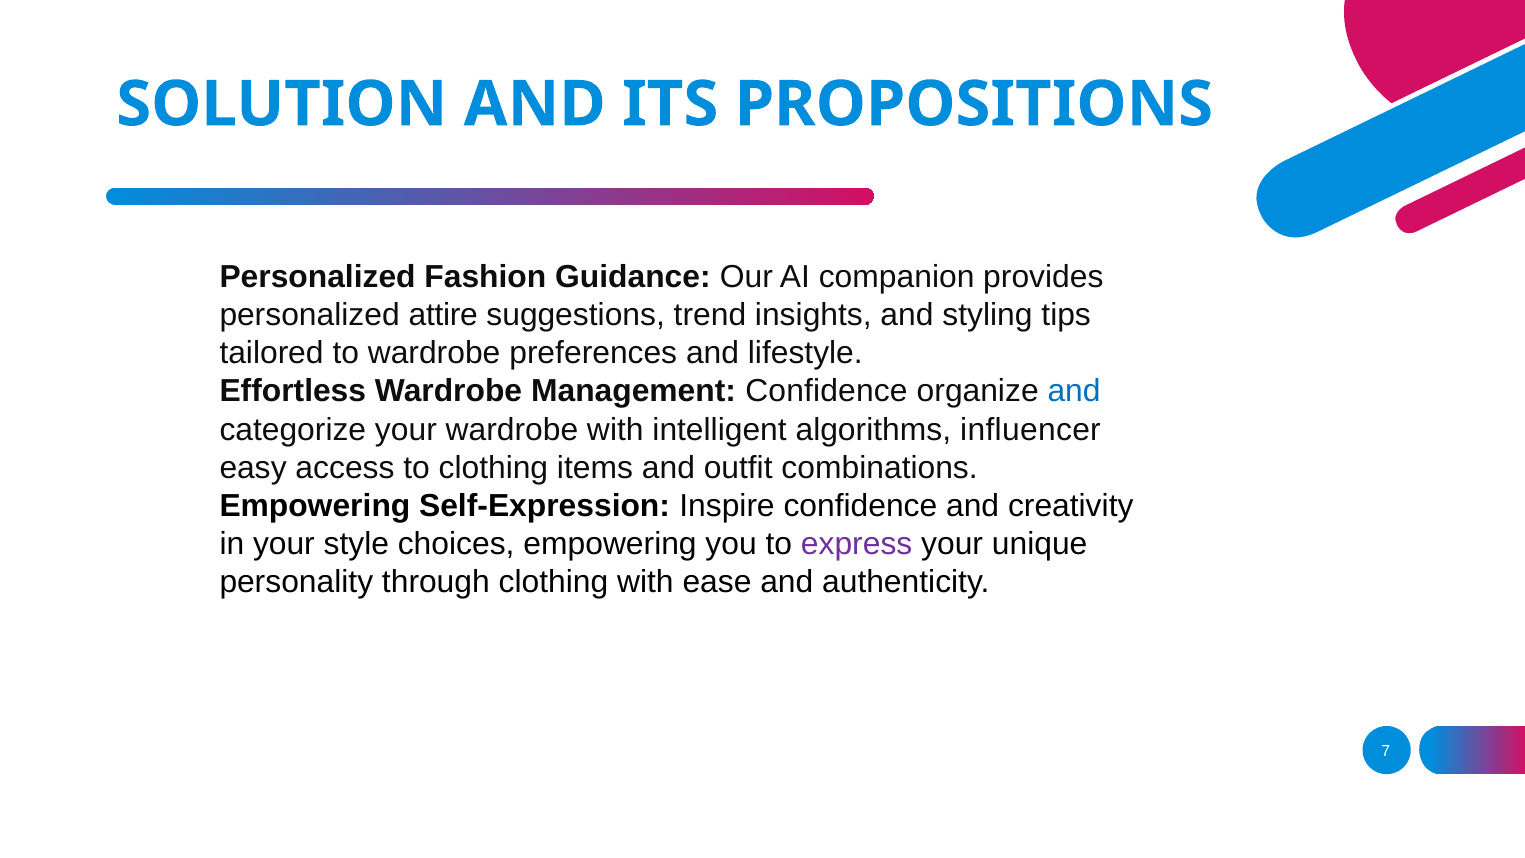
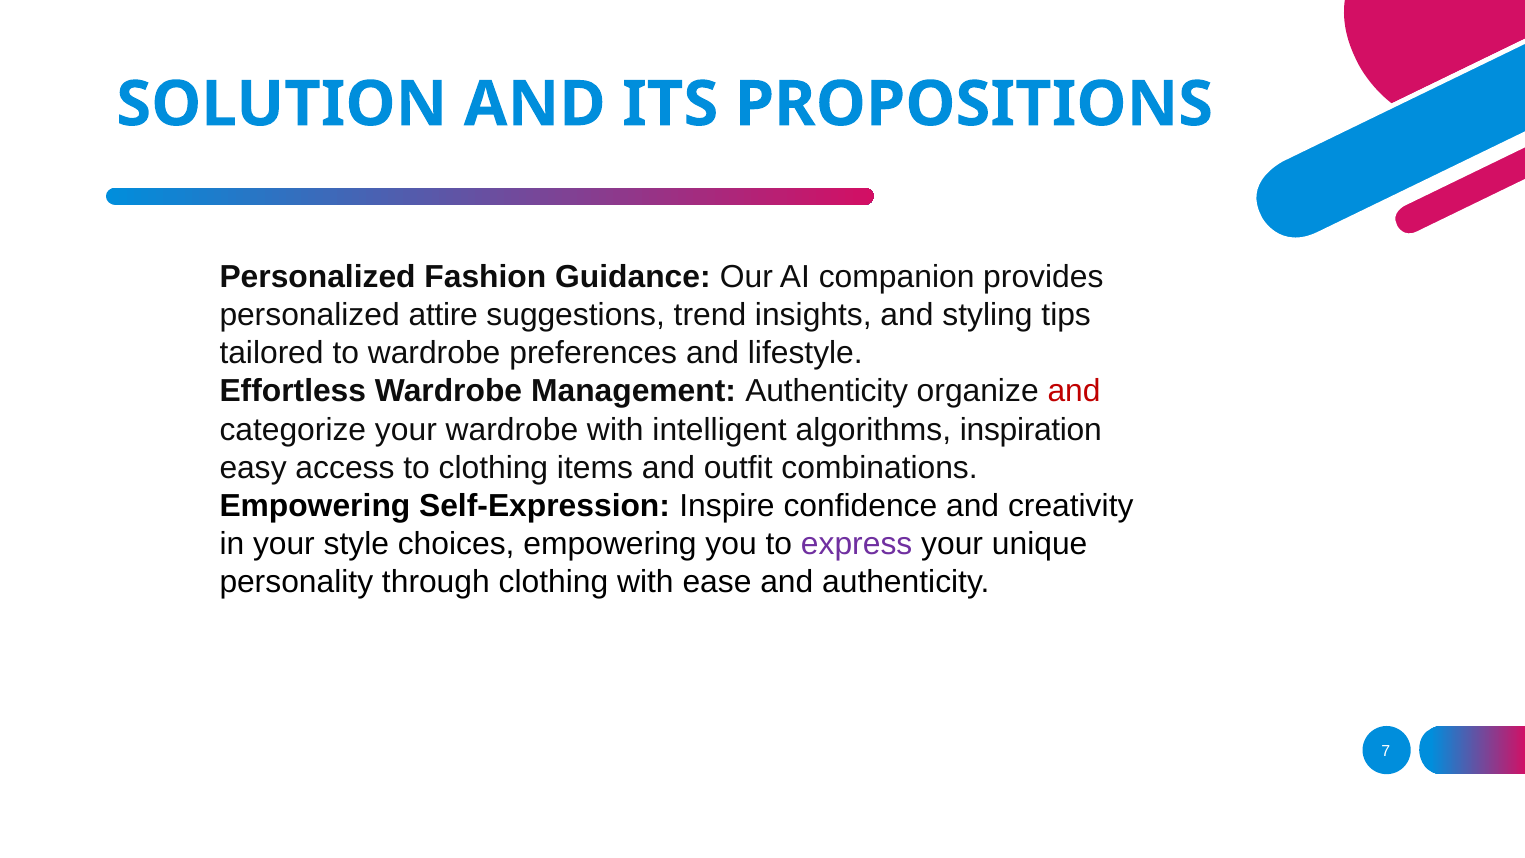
Management Confidence: Confidence -> Authenticity
and at (1074, 391) colour: blue -> red
influencer: influencer -> inspiration
